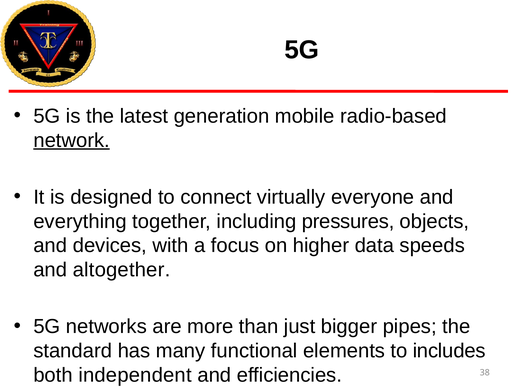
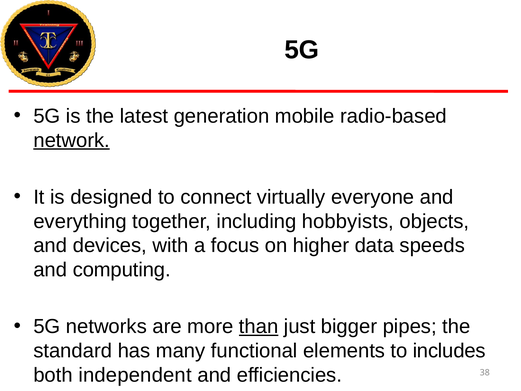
pressures: pressures -> hobbyists
altogether: altogether -> computing
than underline: none -> present
